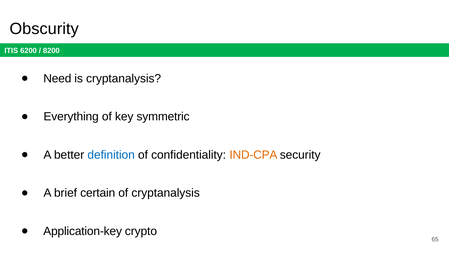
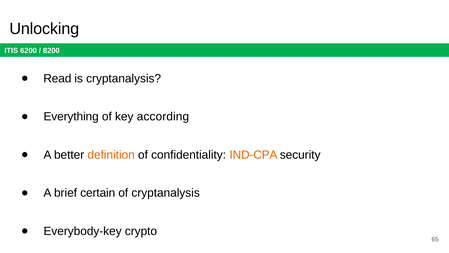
Obscurity: Obscurity -> Unlocking
Need: Need -> Read
symmetric: symmetric -> according
definition colour: blue -> orange
Application-key: Application-key -> Everybody-key
